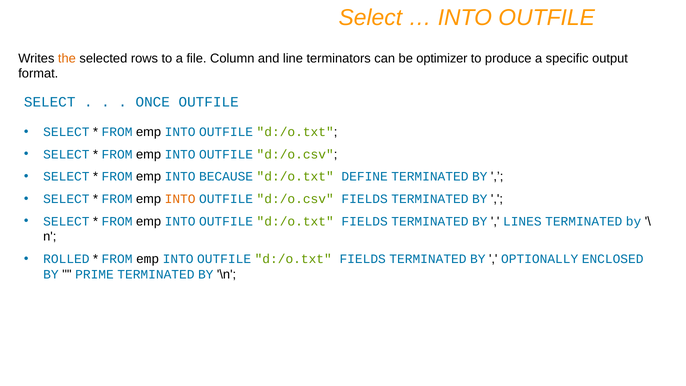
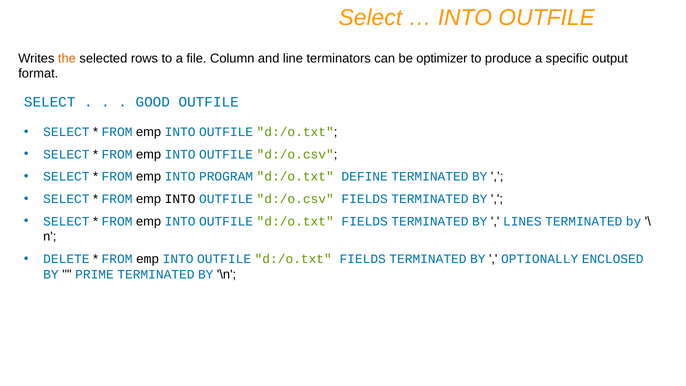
ONCE: ONCE -> GOOD
BECAUSE: BECAUSE -> PROGRAM
INTO at (180, 199) colour: orange -> black
ROLLED: ROLLED -> DELETE
